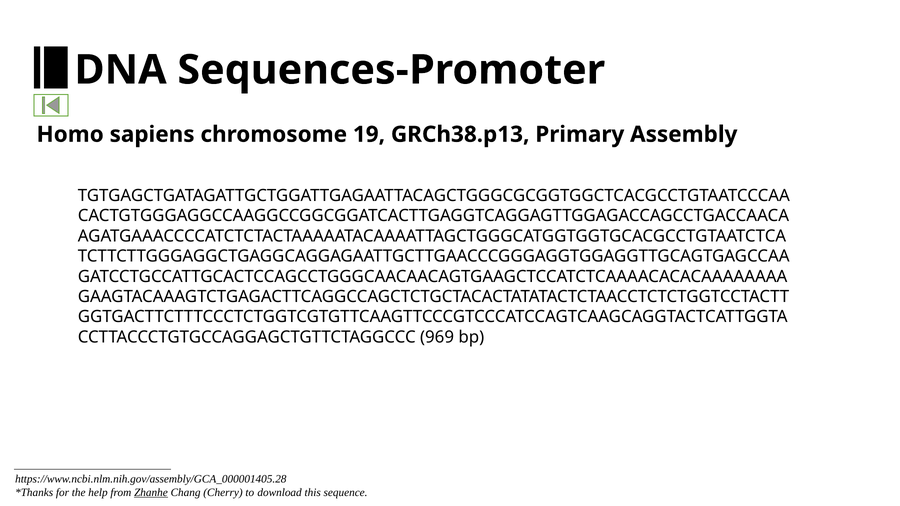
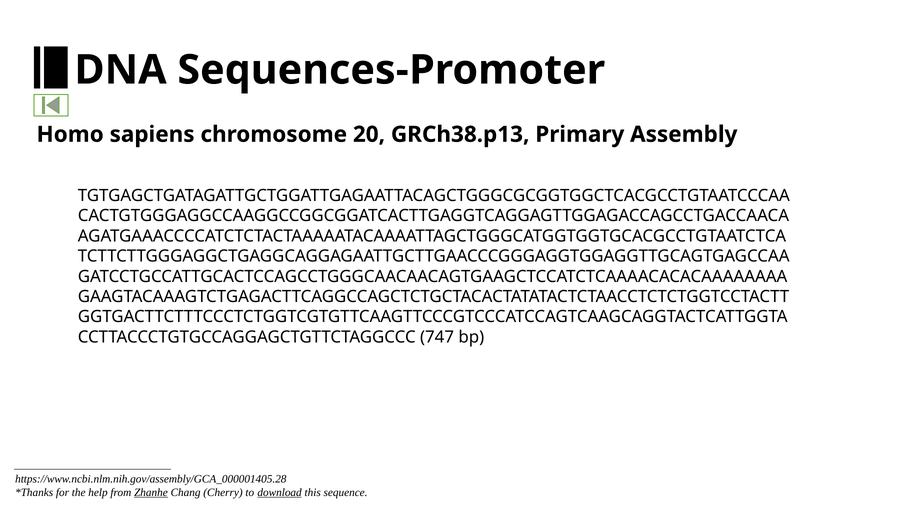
19: 19 -> 20
969: 969 -> 747
download underline: none -> present
